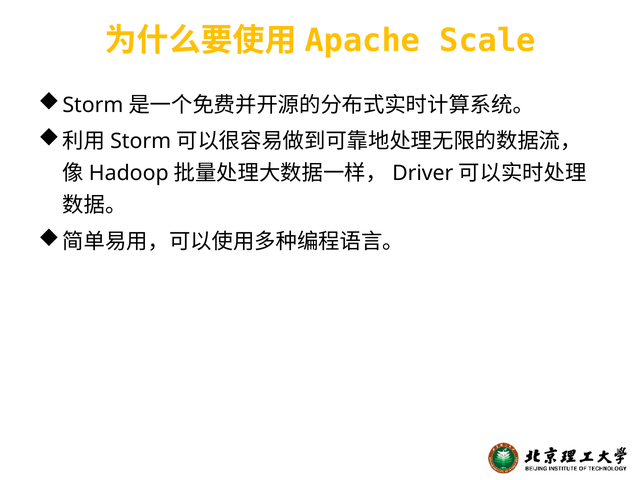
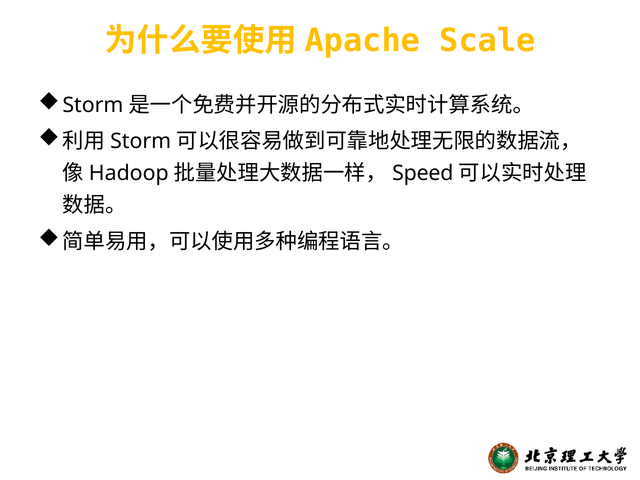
Driver: Driver -> Speed
